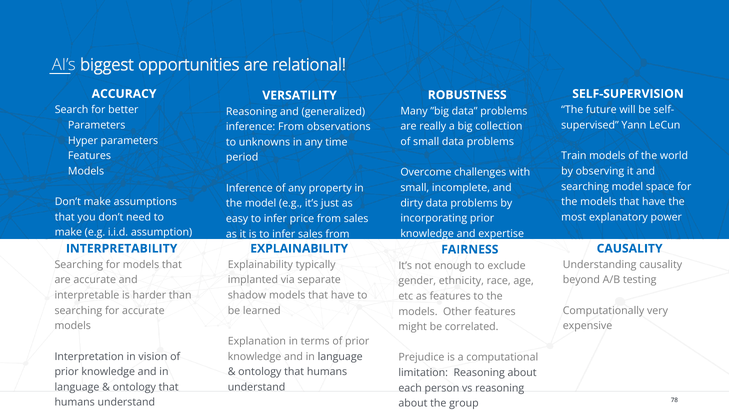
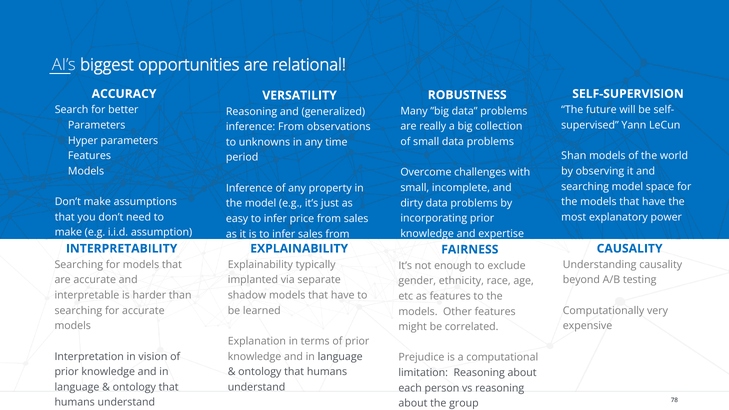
Train: Train -> Shan
